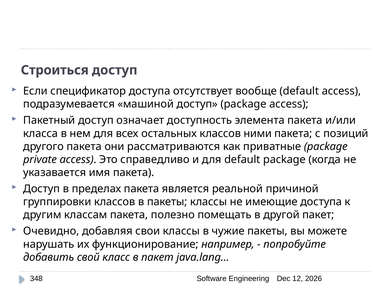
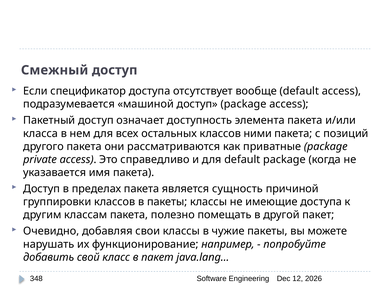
Строиться: Строиться -> Смежный
реальной: реальной -> сущность
